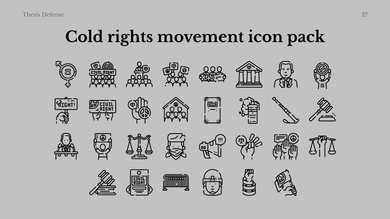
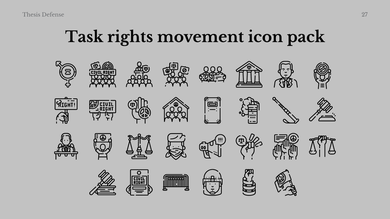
Cold: Cold -> Task
